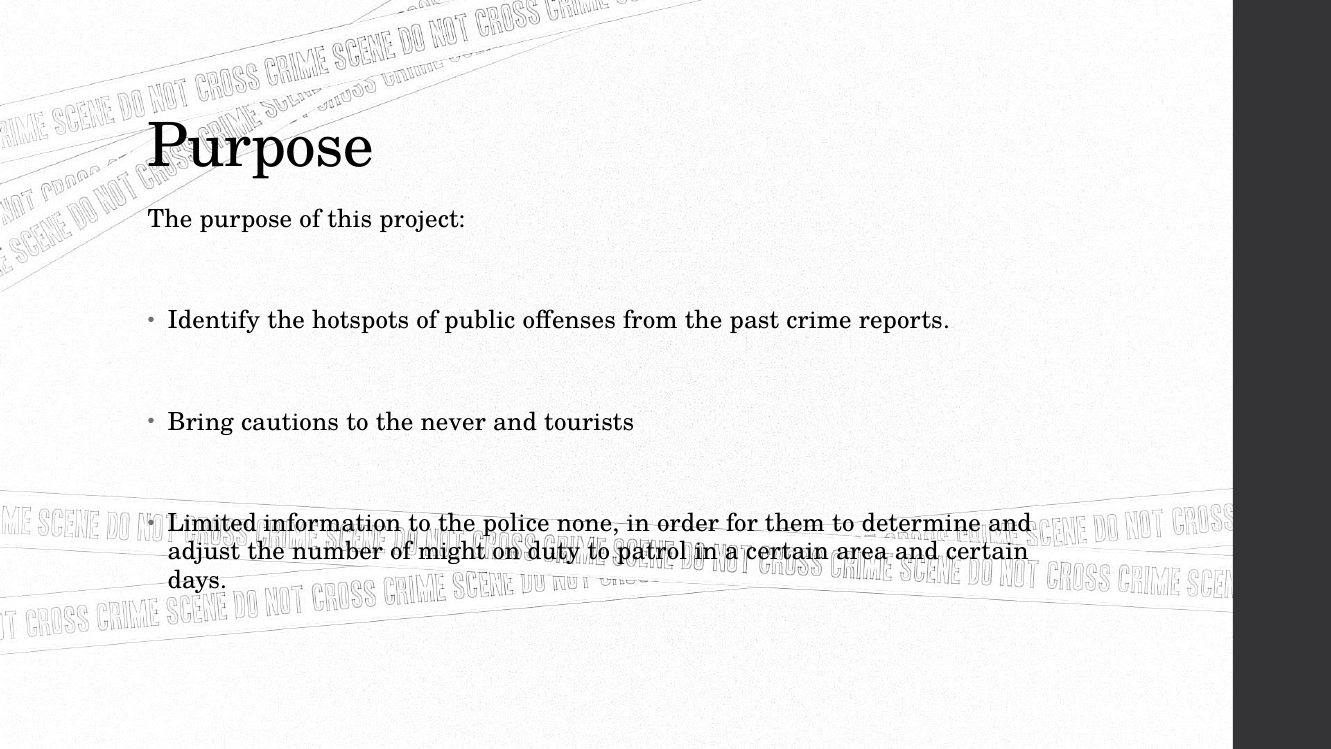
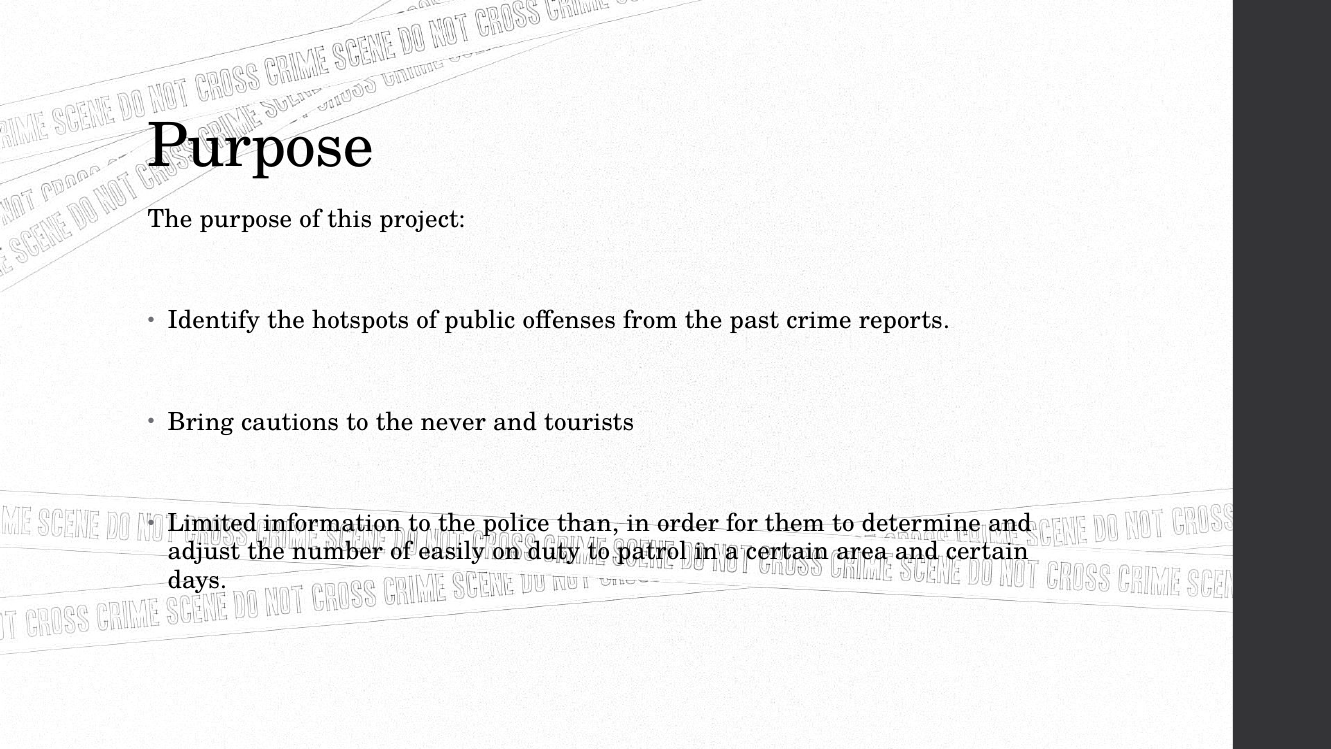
none: none -> than
might: might -> easily
